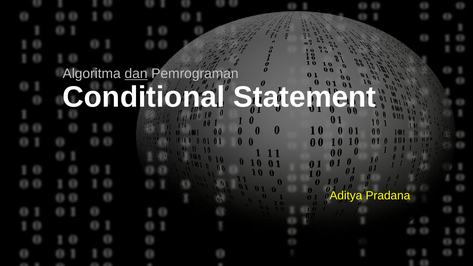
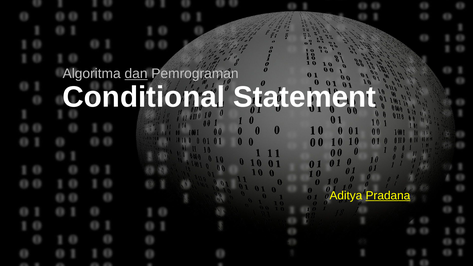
Pradana underline: none -> present
